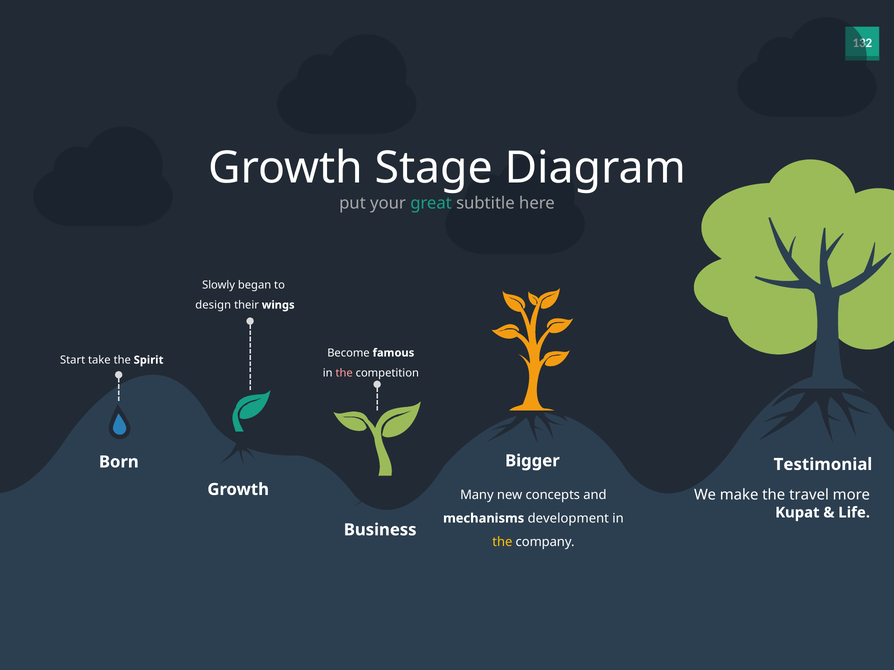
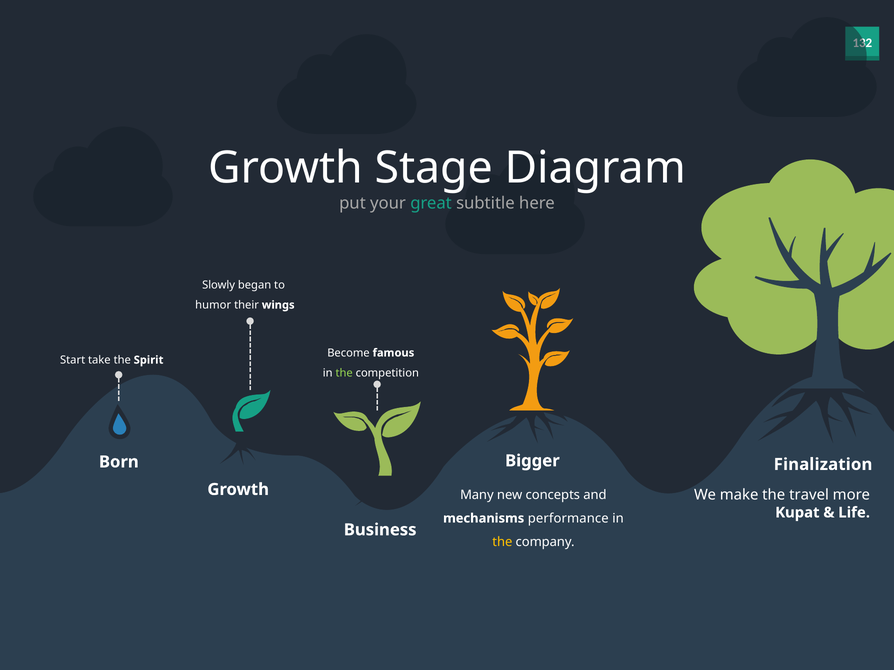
design: design -> humor
the at (344, 373) colour: pink -> light green
Testimonial: Testimonial -> Finalization
development: development -> performance
